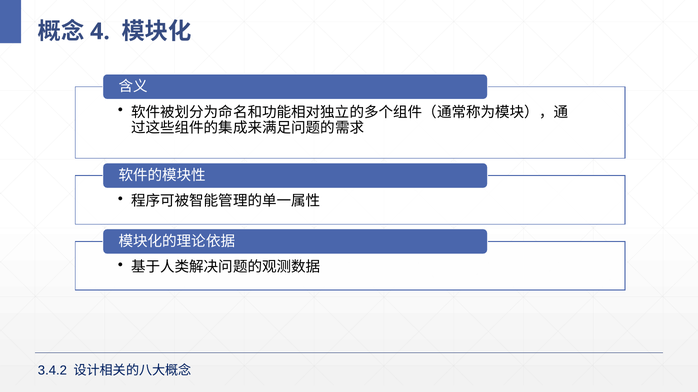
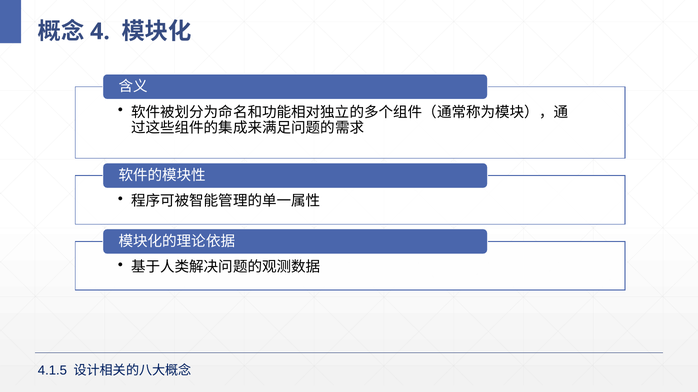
3.4.2: 3.4.2 -> 4.1.5
